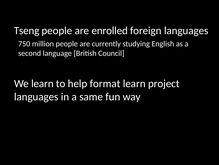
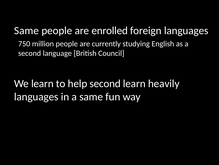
Tseng at (27, 30): Tseng -> Same
help format: format -> second
project: project -> heavily
